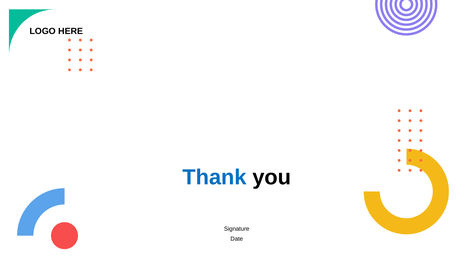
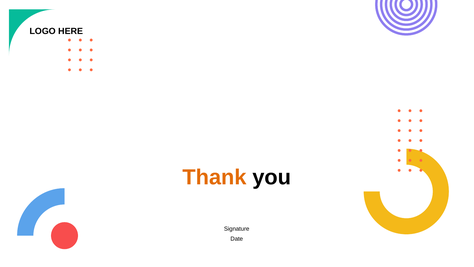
Thank colour: blue -> orange
